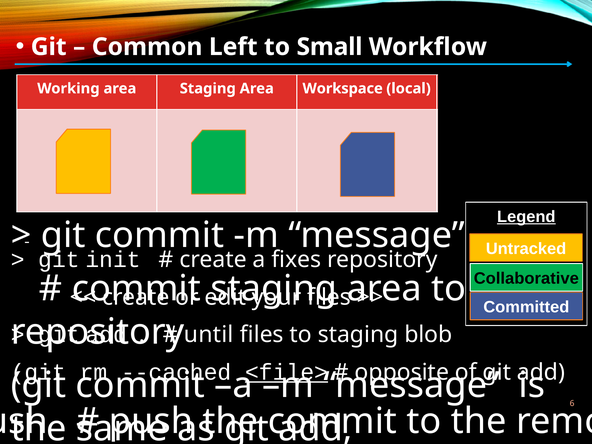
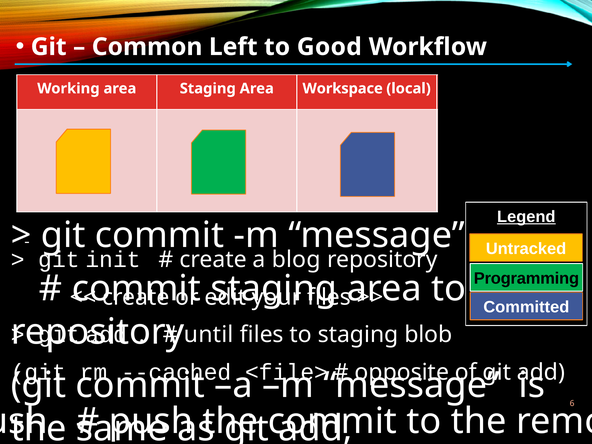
Small: Small -> Good
fixes: fixes -> blog
Collaborative: Collaborative -> Programming
<file> underline: present -> none
